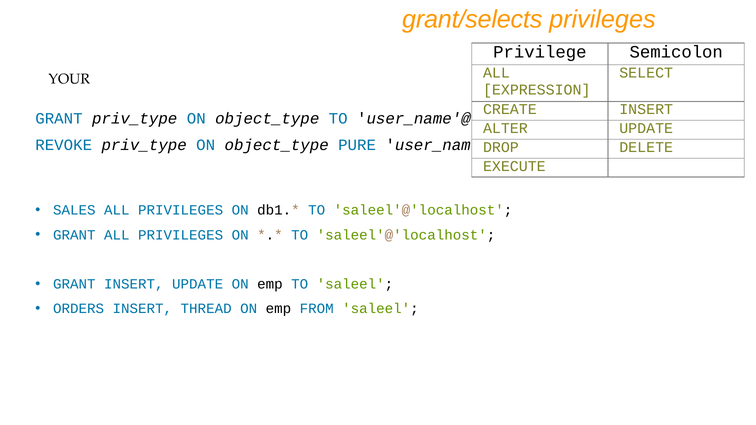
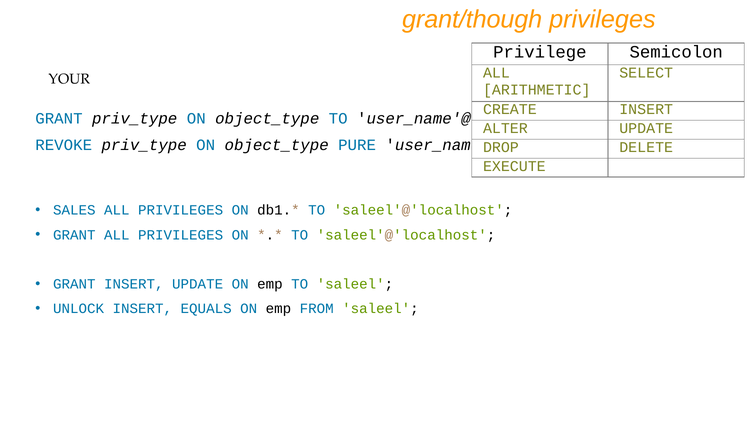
grant/selects: grant/selects -> grant/though
EXPRESSION: EXPRESSION -> ARITHMETIC
ORDERS: ORDERS -> UNLOCK
THREAD: THREAD -> EQUALS
